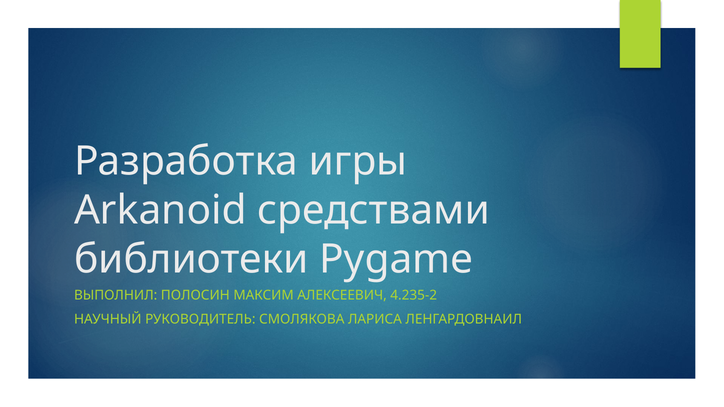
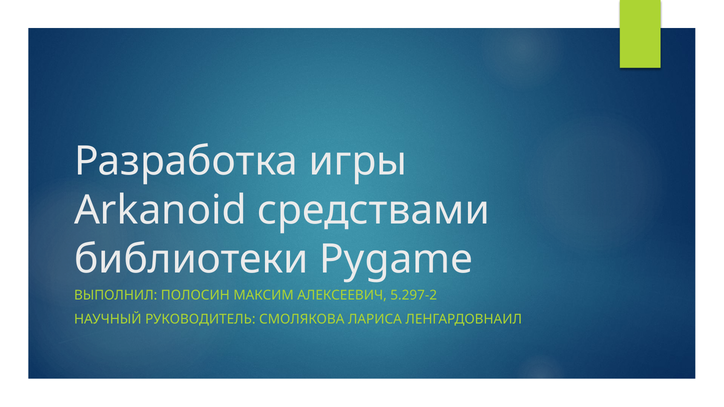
4.235-2: 4.235-2 -> 5.297-2
